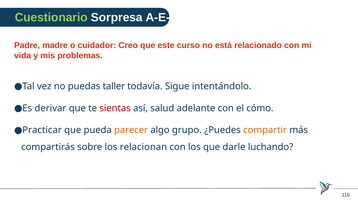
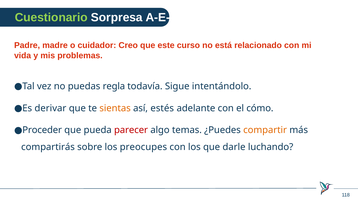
taller: taller -> regla
sientas colour: red -> orange
salud: salud -> estés
Practicar: Practicar -> Proceder
parecer colour: orange -> red
grupo: grupo -> temas
relacionan: relacionan -> preocupes
